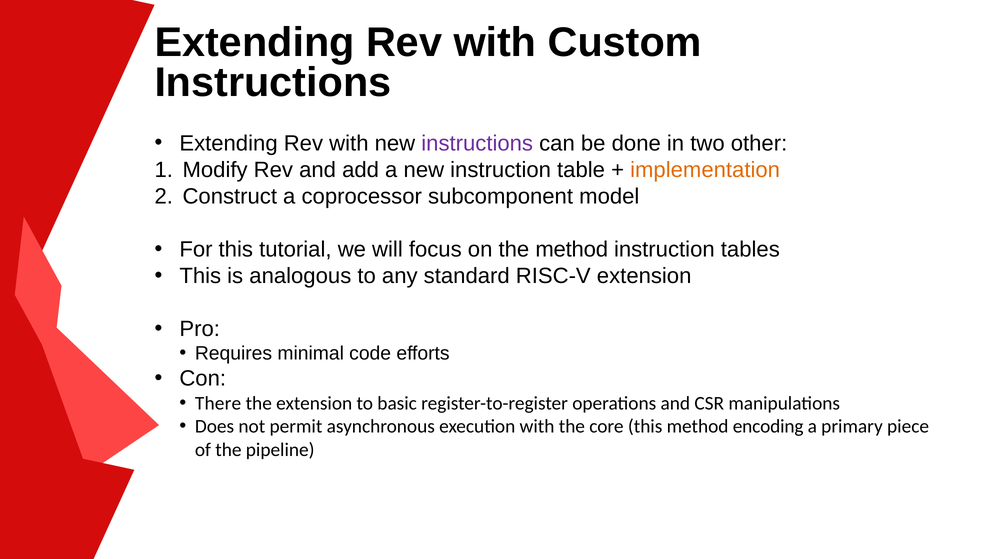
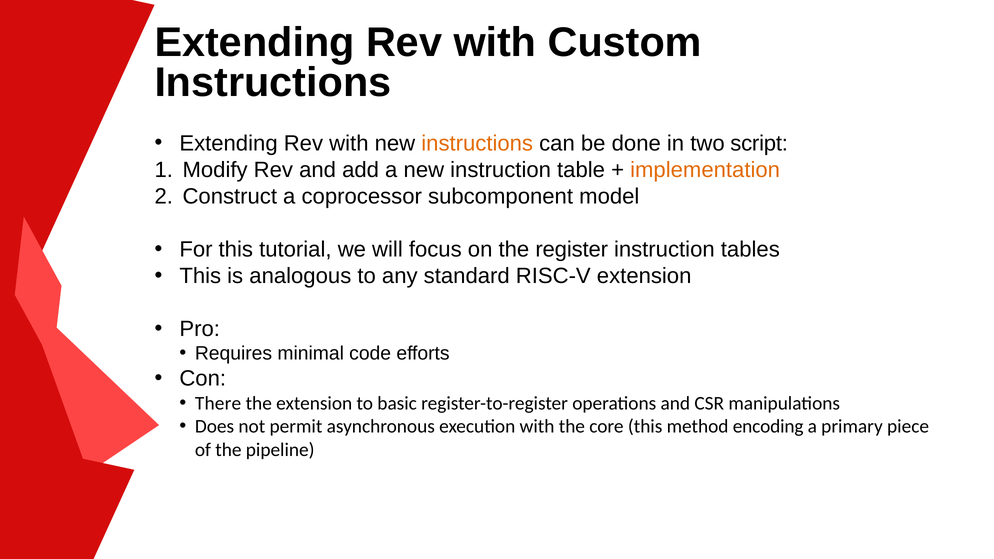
instructions at (477, 143) colour: purple -> orange
other: other -> script
the method: method -> register
